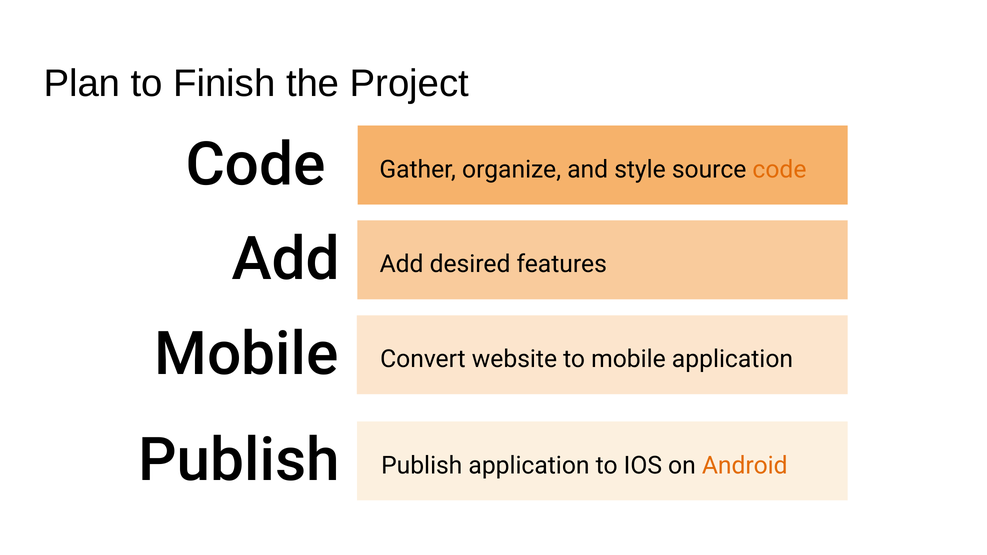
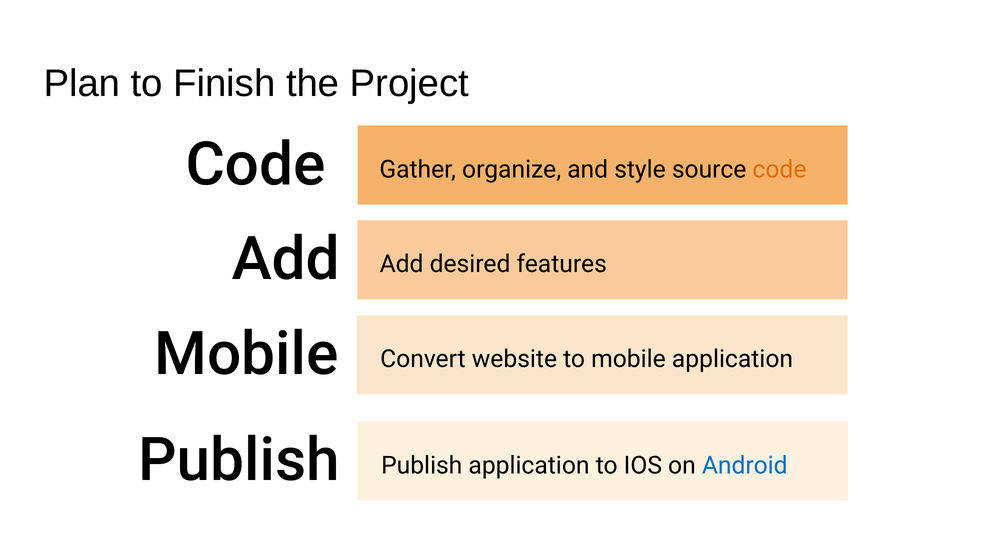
Android colour: orange -> blue
